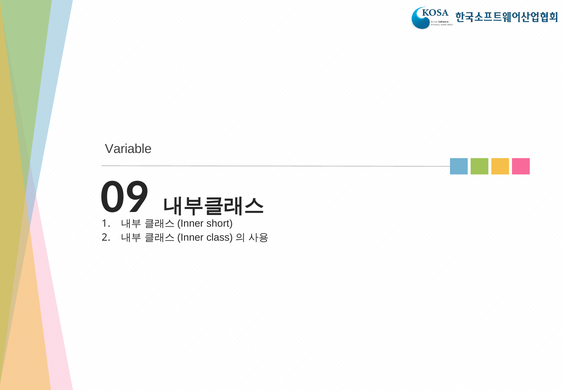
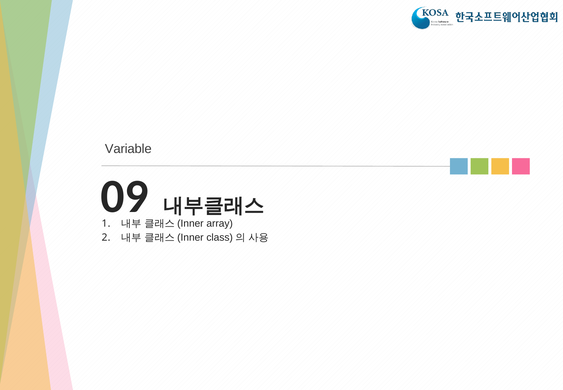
short: short -> array
